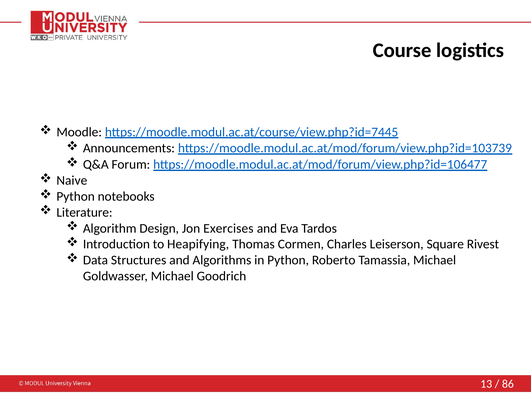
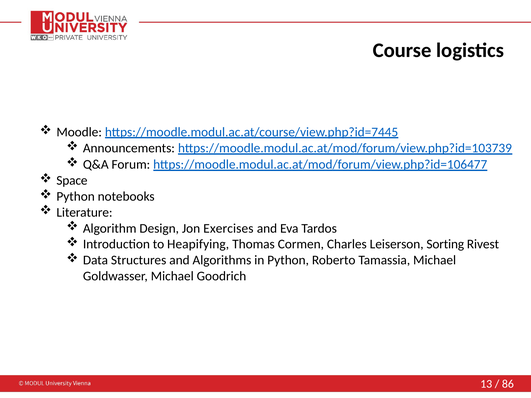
Naive: Naive -> Space
Square: Square -> Sorting
